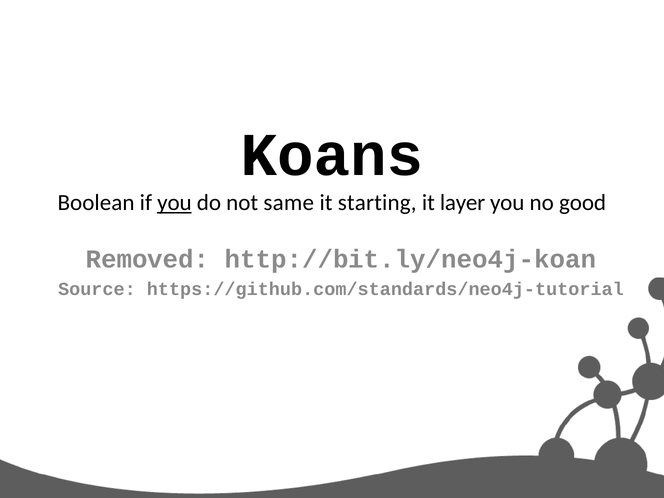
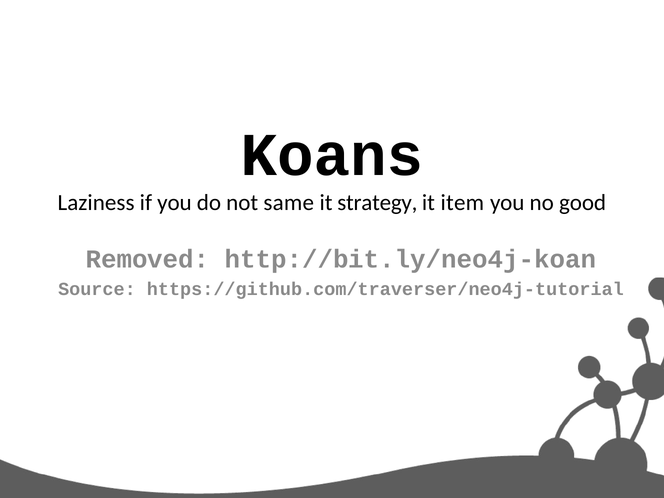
Boolean: Boolean -> Laziness
you at (174, 203) underline: present -> none
starting: starting -> strategy
layer: layer -> item
https://github.com/standards/neo4j-tutorial: https://github.com/standards/neo4j-tutorial -> https://github.com/traverser/neo4j-tutorial
